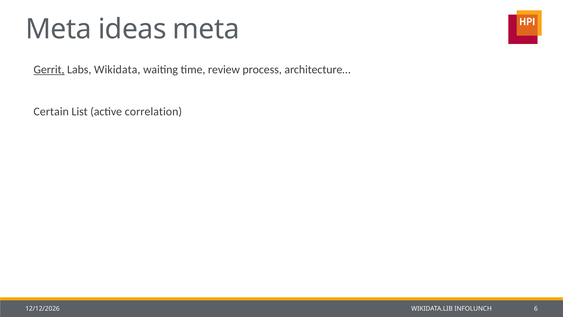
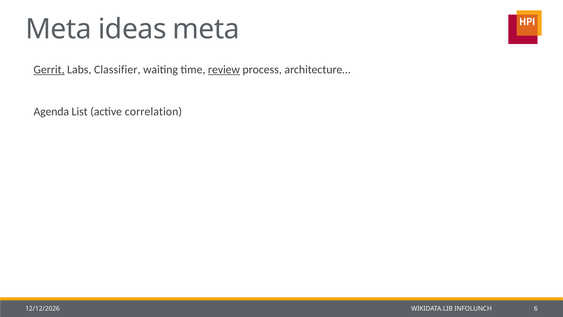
Wikidata: Wikidata -> Classifier
review underline: none -> present
Certain: Certain -> Agenda
